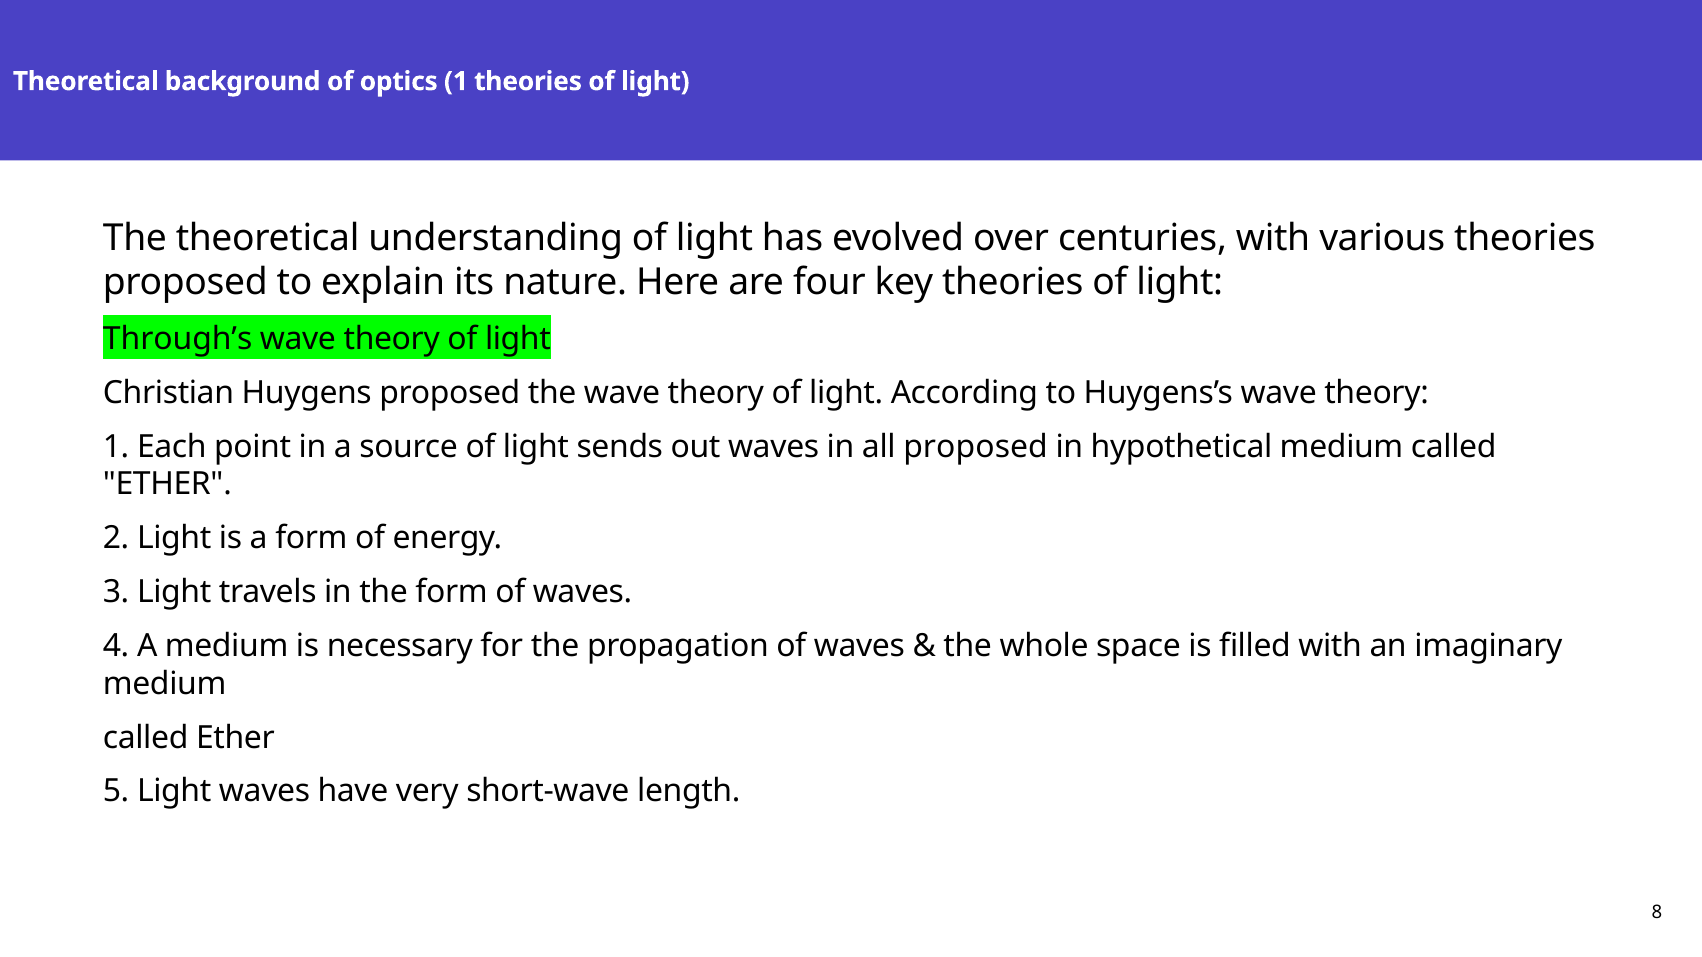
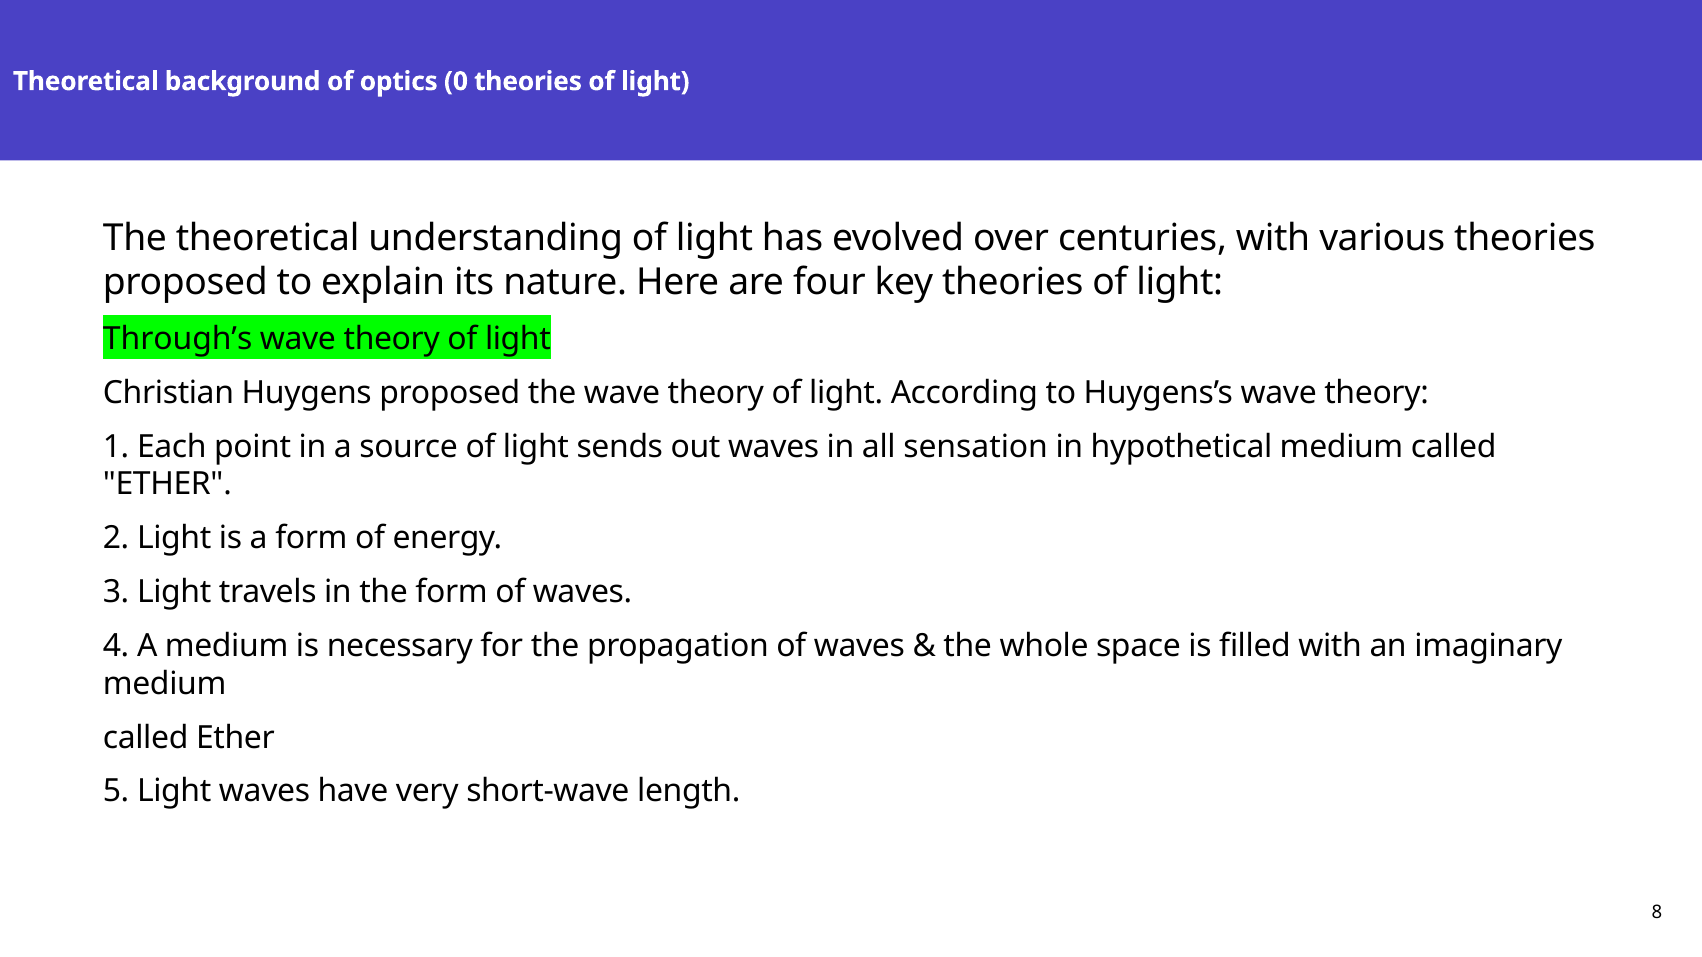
optics 1: 1 -> 0
all proposed: proposed -> sensation
